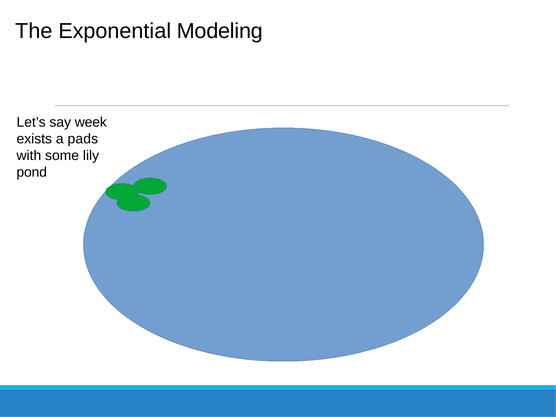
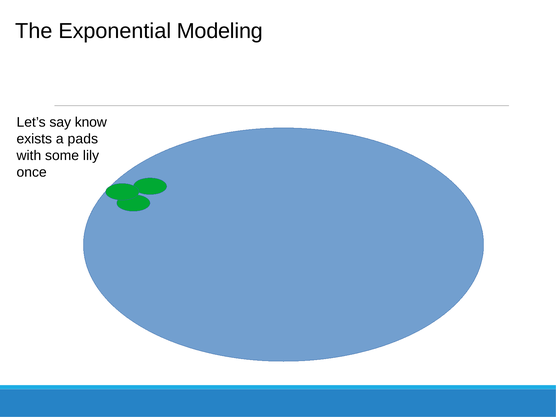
week: week -> know
pond: pond -> once
